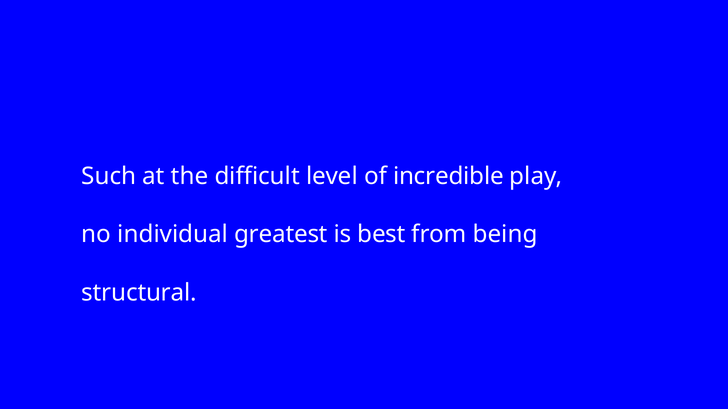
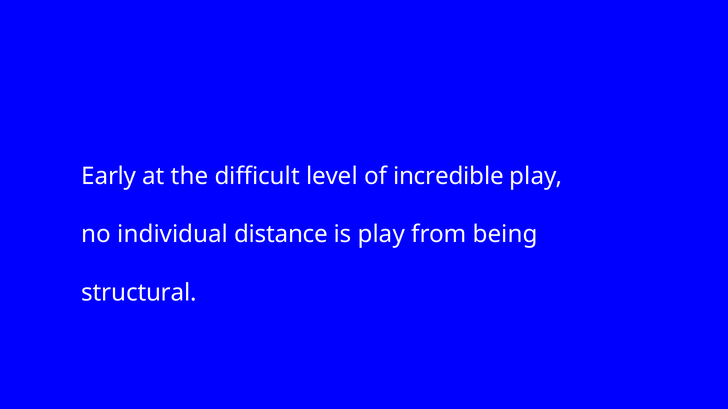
Such: Such -> Early
greatest: greatest -> distance
is best: best -> play
